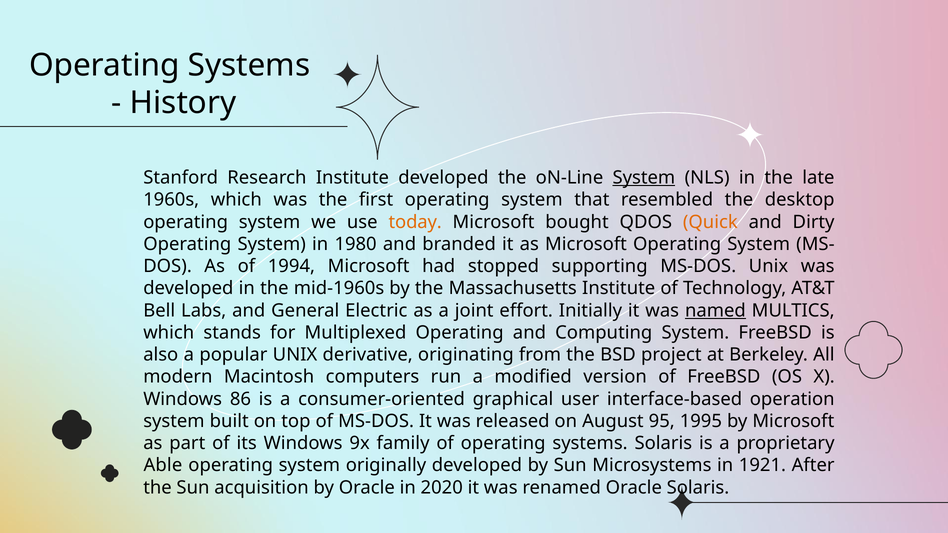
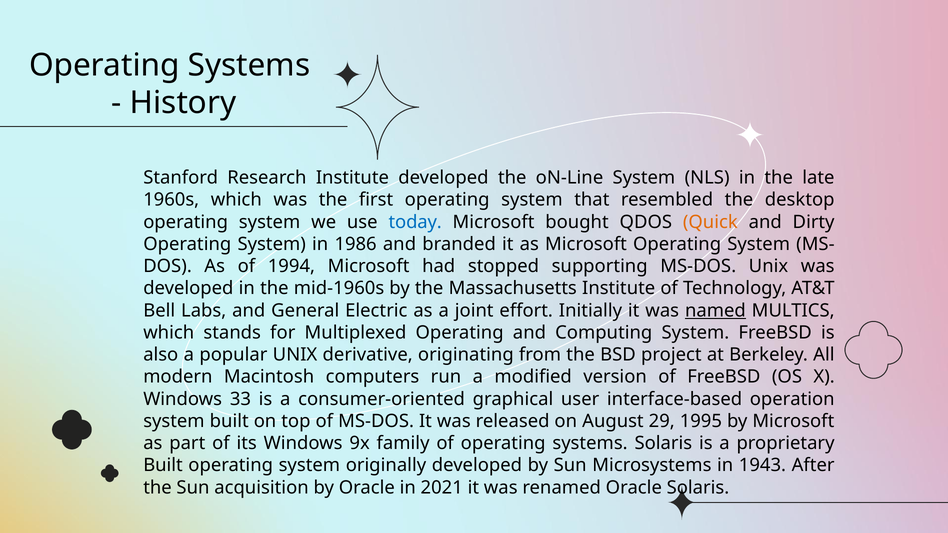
System at (644, 178) underline: present -> none
today colour: orange -> blue
1980: 1980 -> 1986
86: 86 -> 33
95: 95 -> 29
Able at (163, 466): Able -> Built
1921: 1921 -> 1943
2020: 2020 -> 2021
